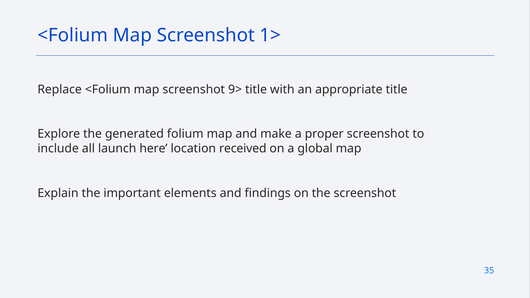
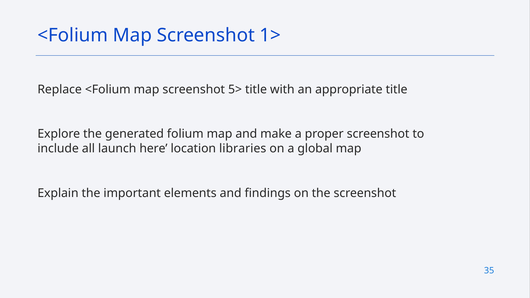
9>: 9> -> 5>
received: received -> libraries
